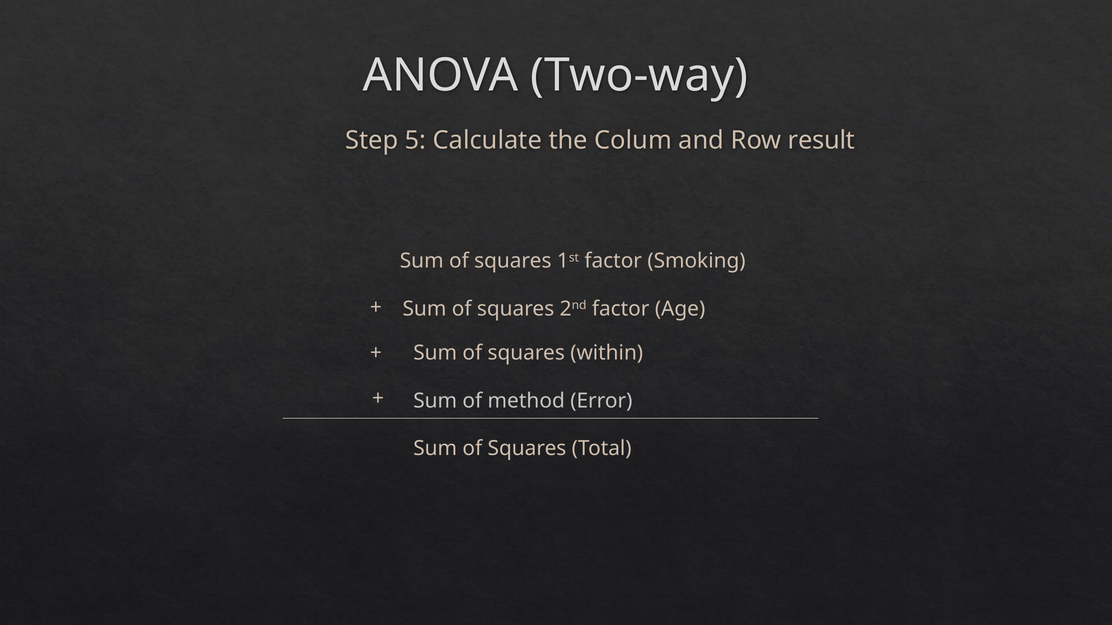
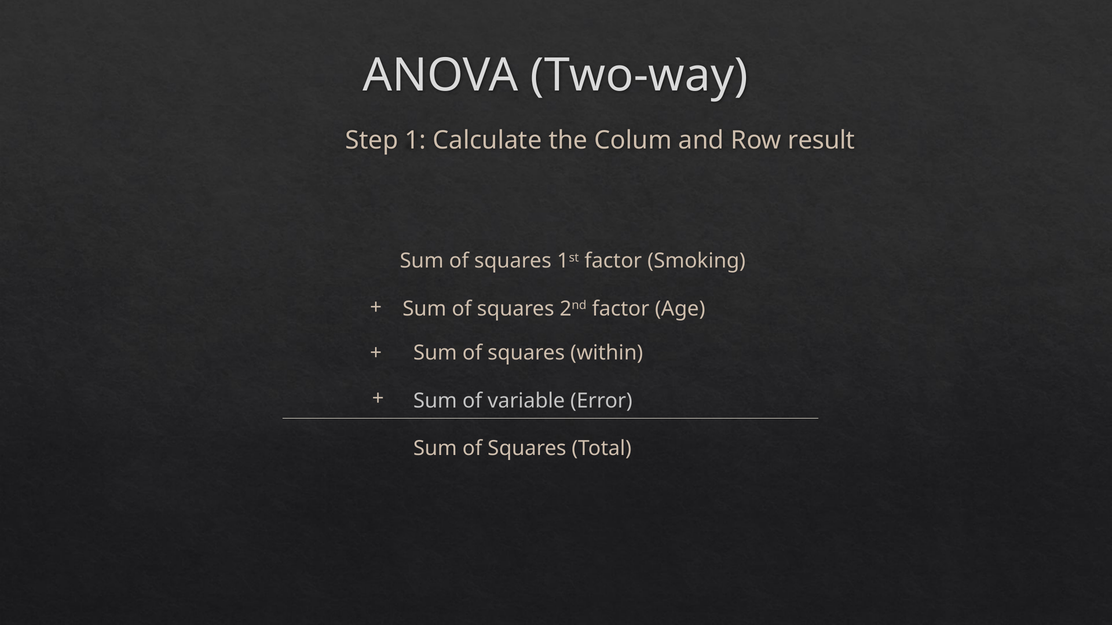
5: 5 -> 1
method: method -> variable
